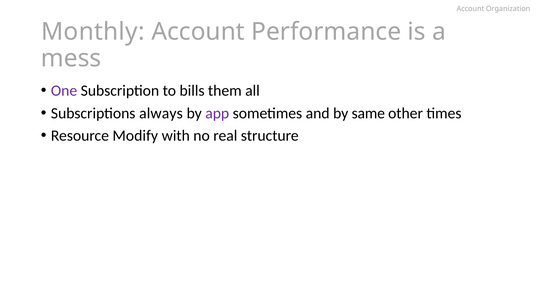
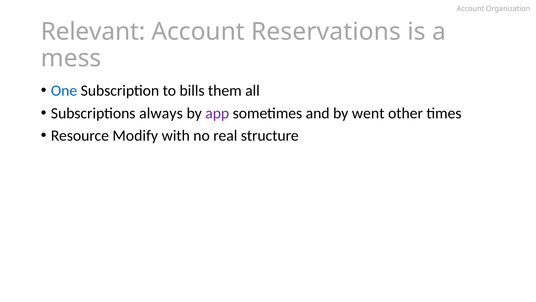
Monthly: Monthly -> Relevant
Performance: Performance -> Reservations
One colour: purple -> blue
same: same -> went
